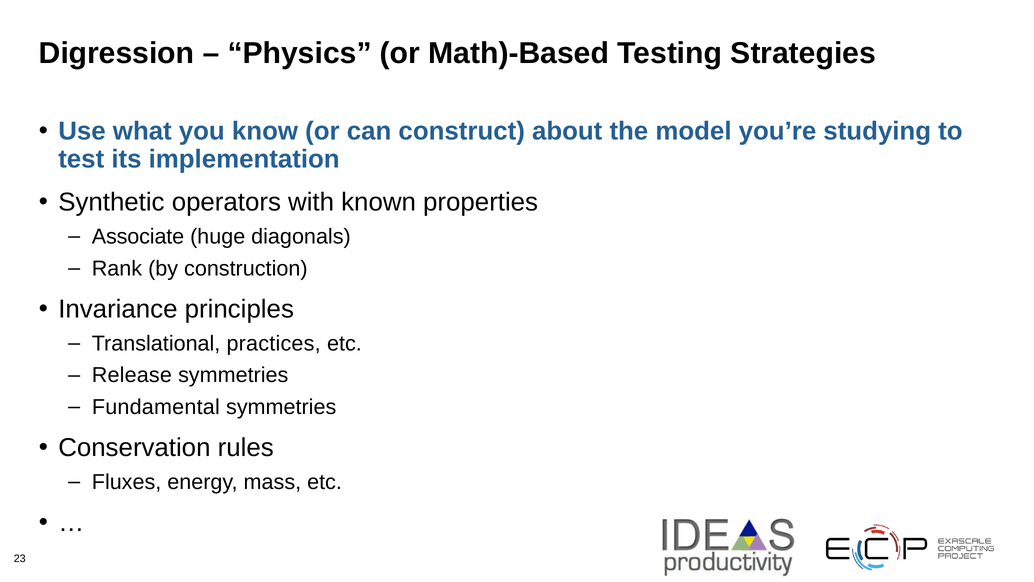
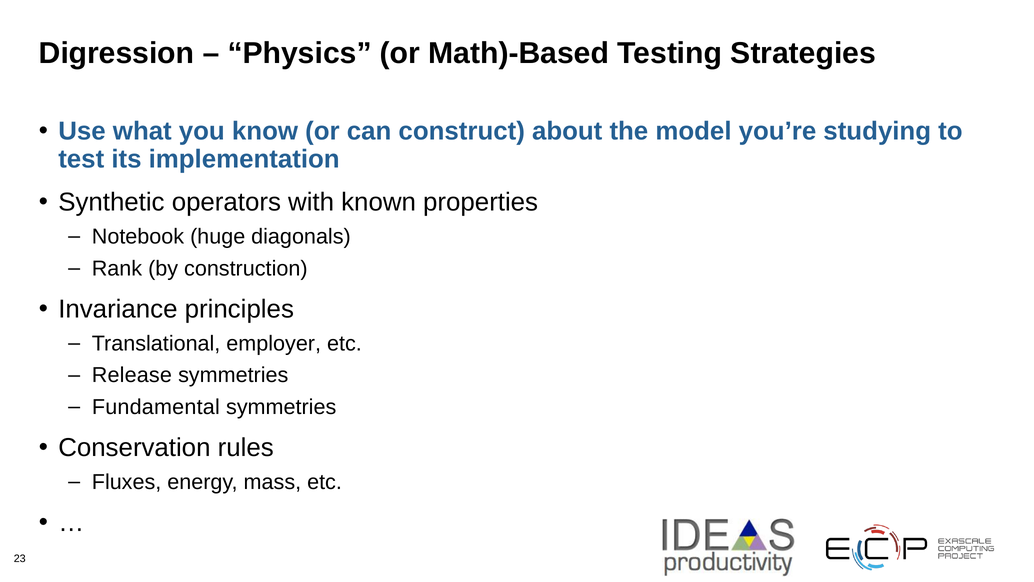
Associate: Associate -> Notebook
practices: practices -> employer
